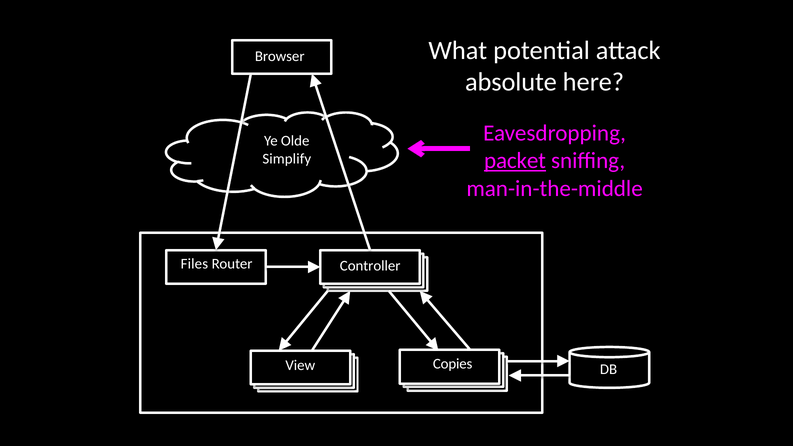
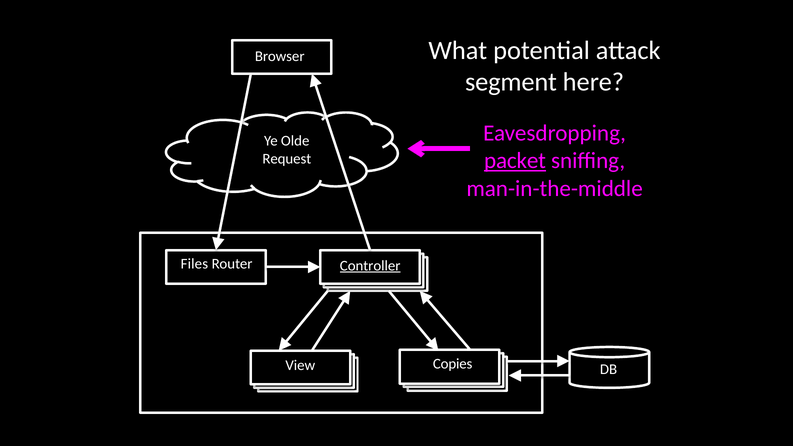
absolute: absolute -> segment
Simplify: Simplify -> Request
Controller underline: none -> present
